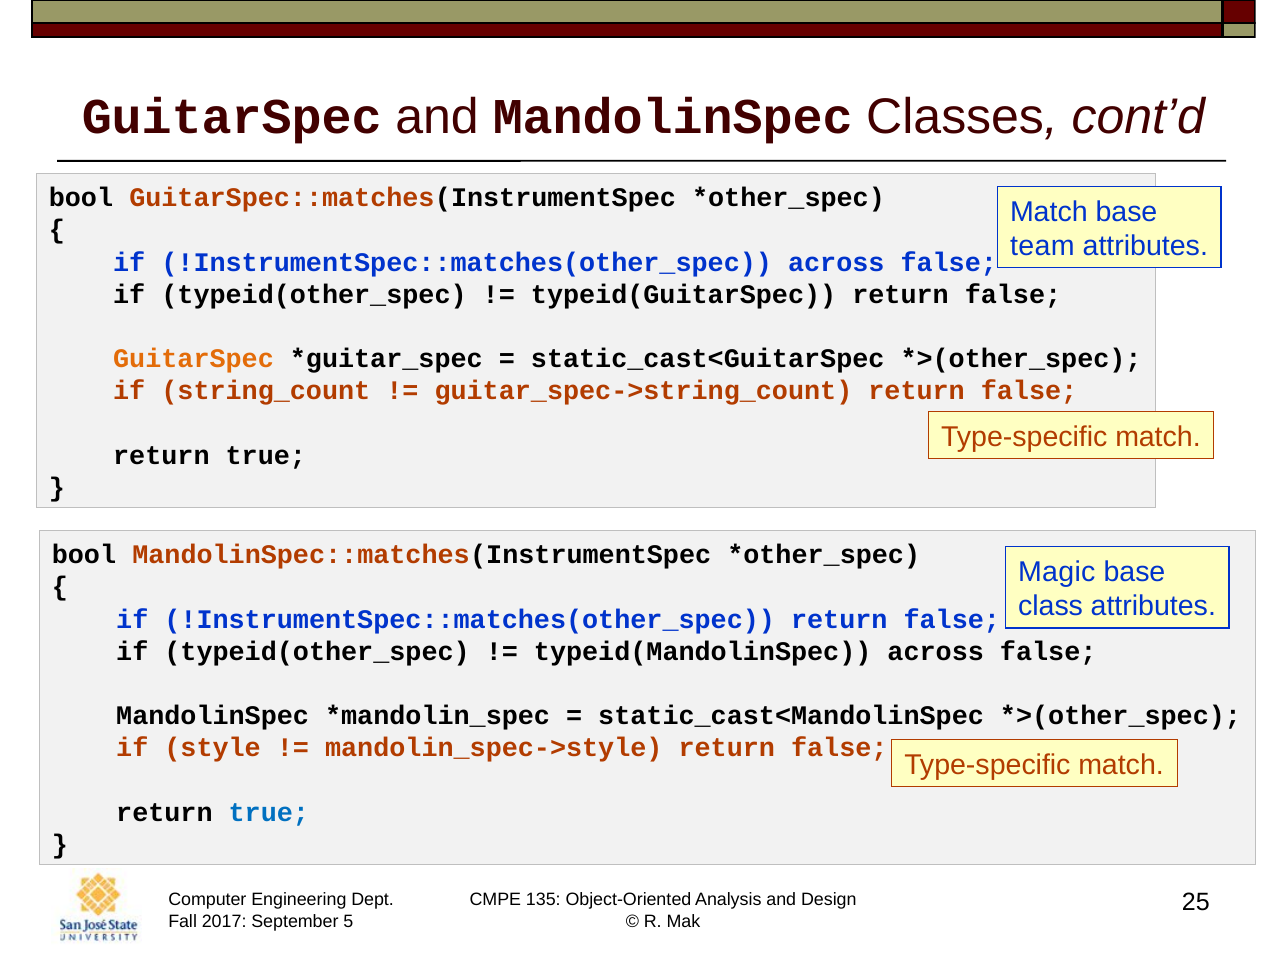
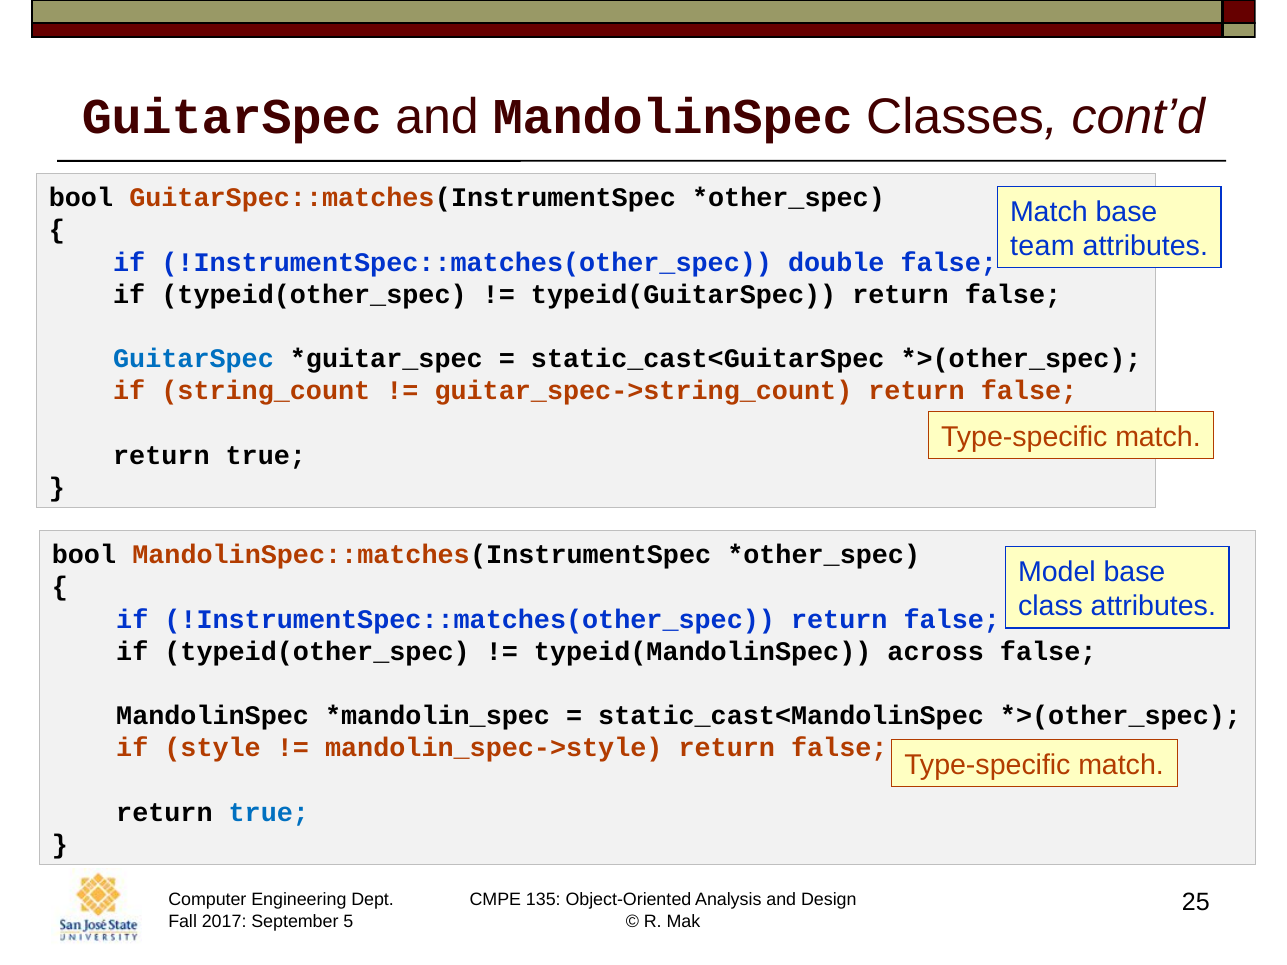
!InstrumentSpec::matches(other_spec across: across -> double
GuitarSpec at (194, 359) colour: orange -> blue
Magic: Magic -> Model
